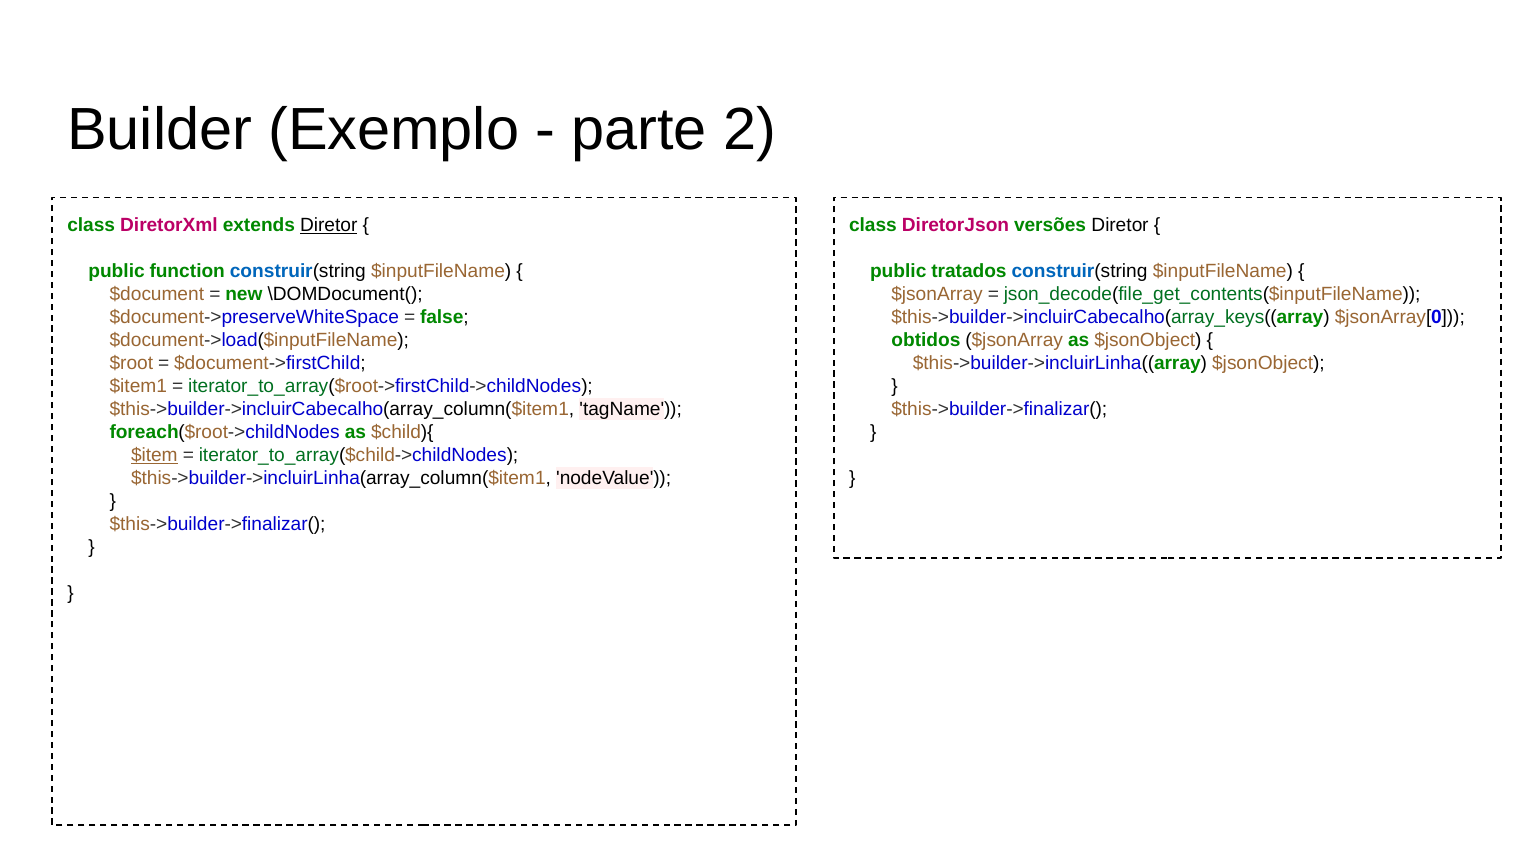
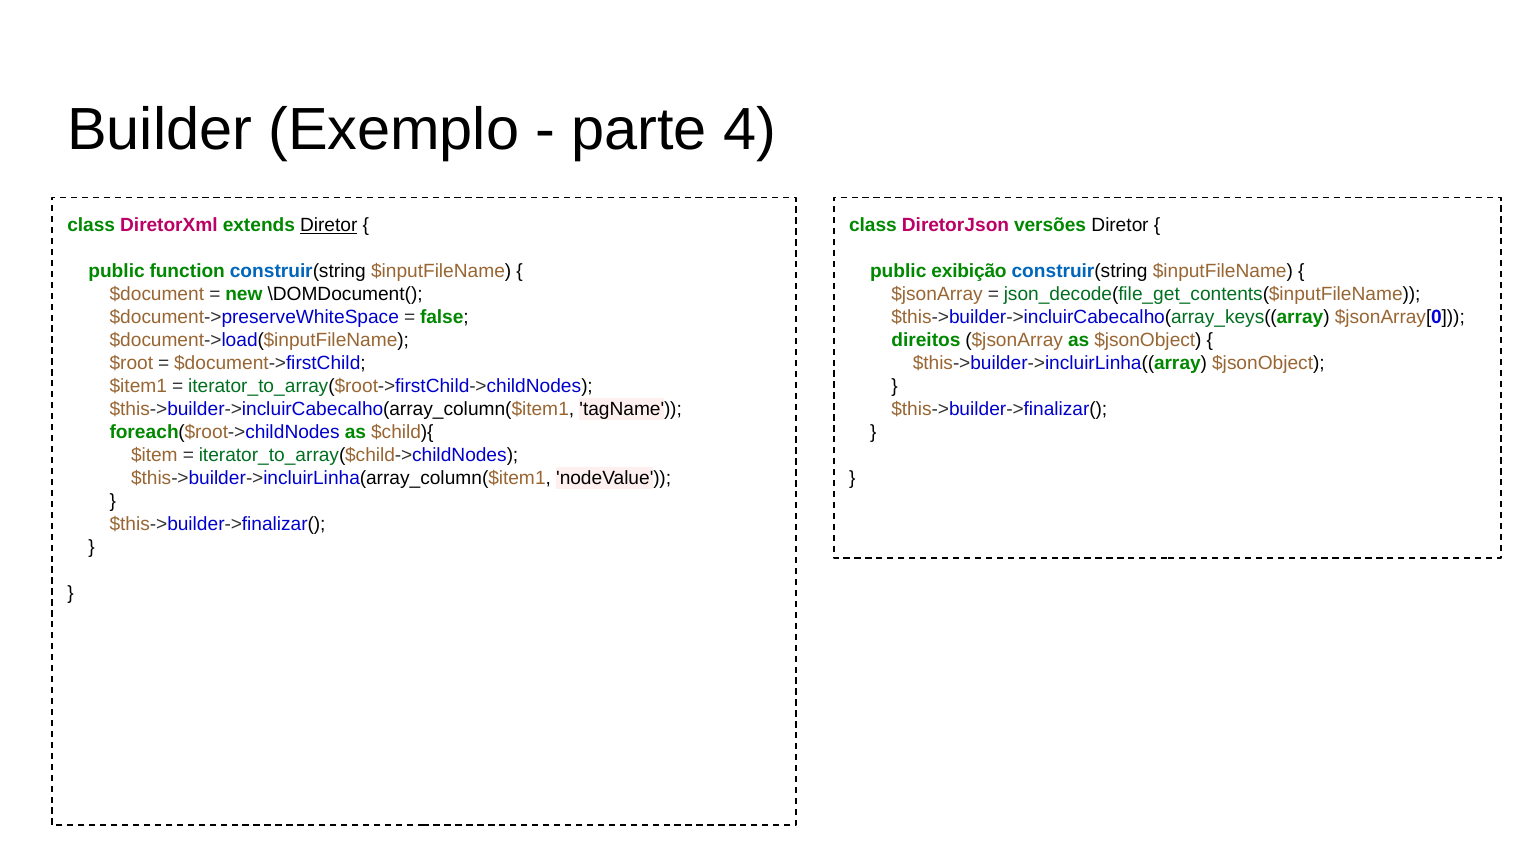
2: 2 -> 4
tratados: tratados -> exibição
obtidos: obtidos -> direitos
$item underline: present -> none
